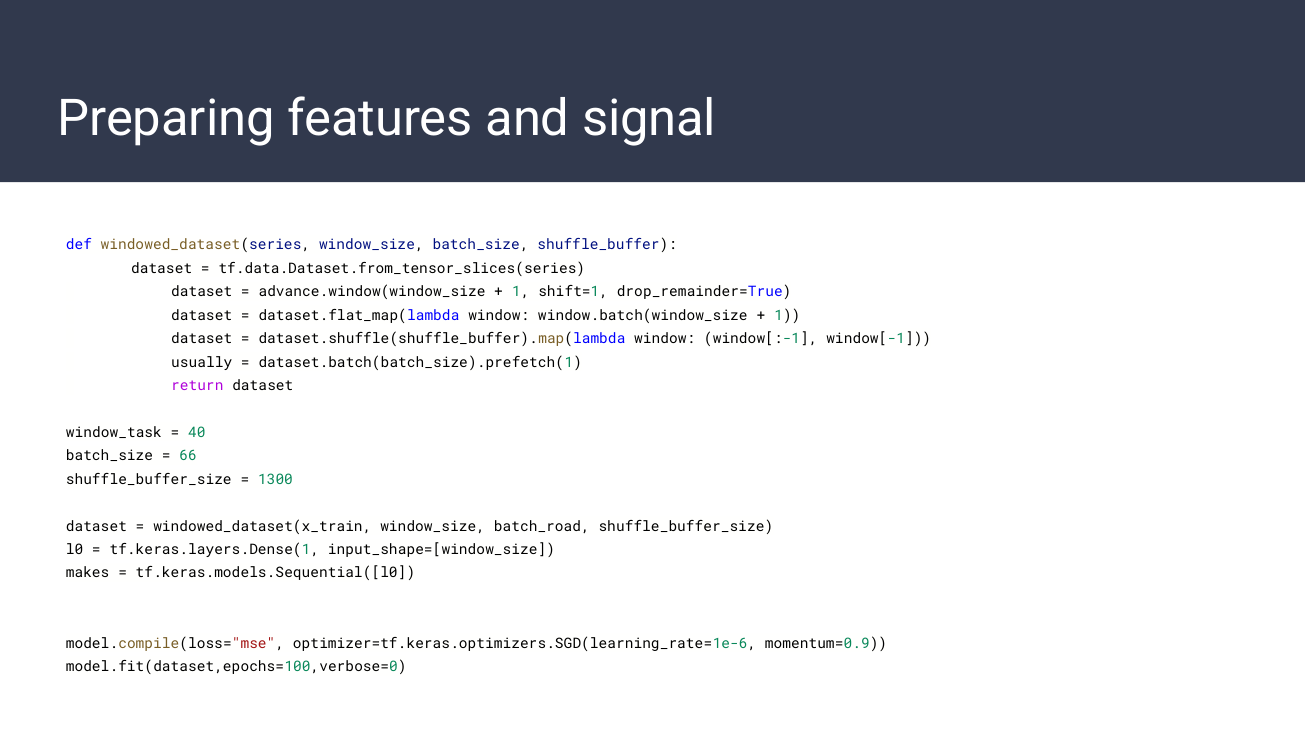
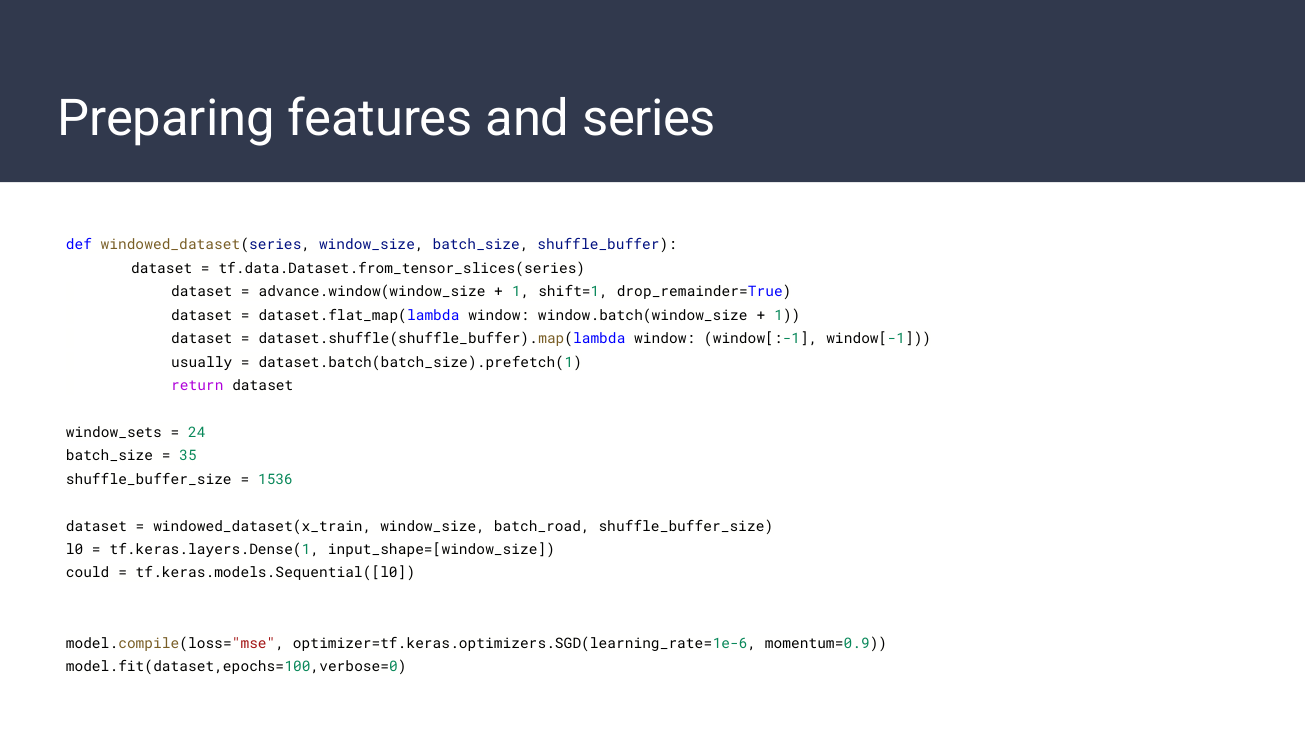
signal: signal -> series
window_task: window_task -> window_sets
40: 40 -> 24
66: 66 -> 35
1300: 1300 -> 1536
makes: makes -> could
